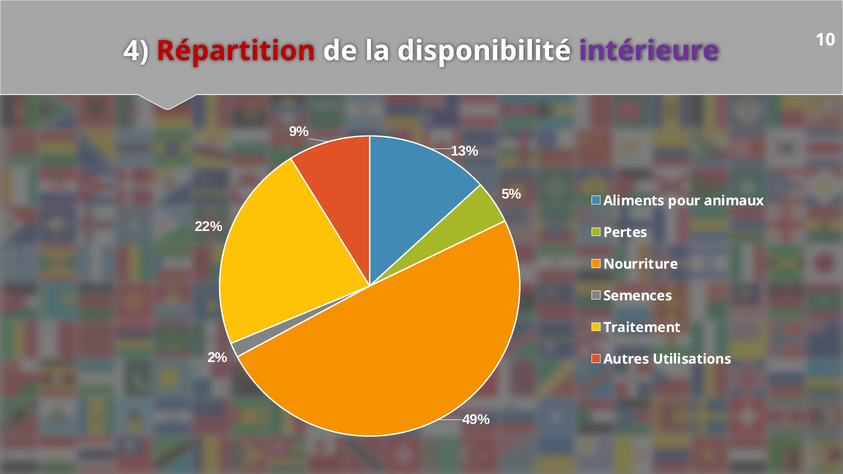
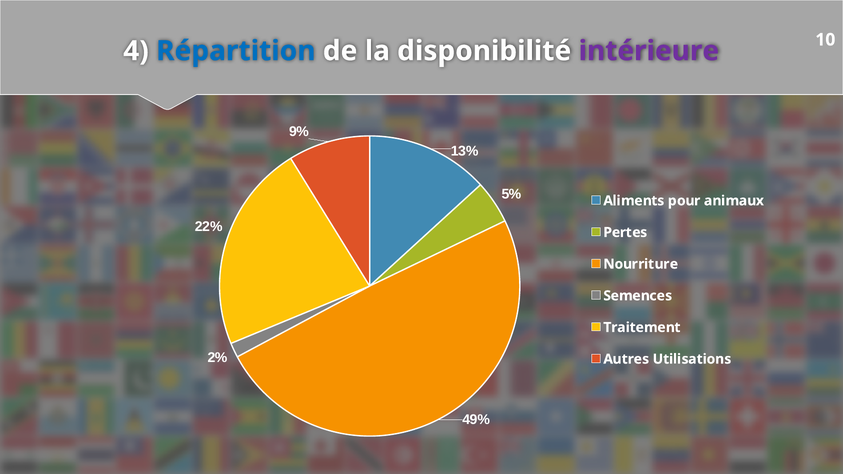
Répartition colour: red -> blue
